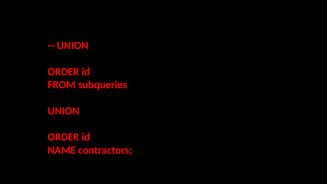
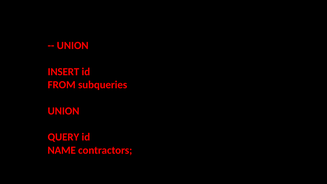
ORDER at (63, 72): ORDER -> INSERT
ORDER at (63, 137): ORDER -> QUERY
